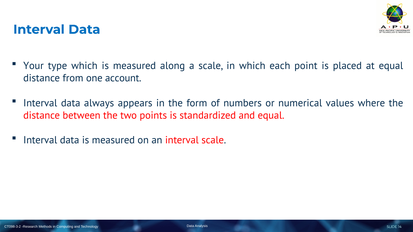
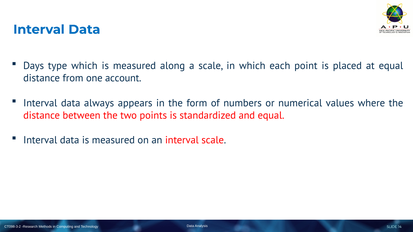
Your: Your -> Days
